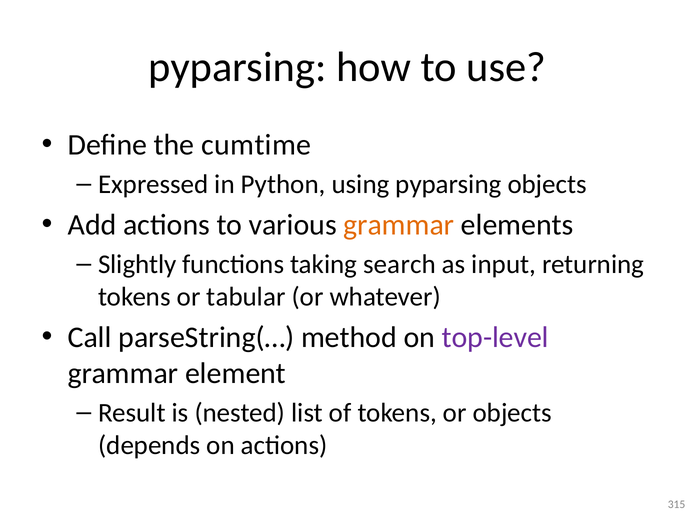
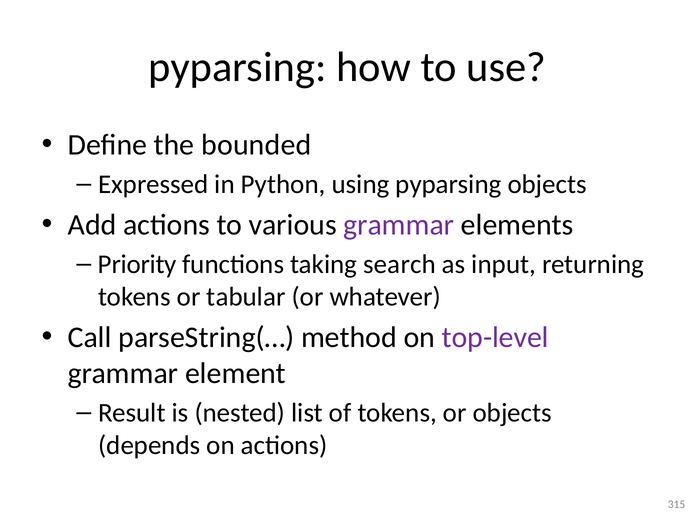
cumtime: cumtime -> bounded
grammar at (399, 225) colour: orange -> purple
Slightly: Slightly -> Priority
